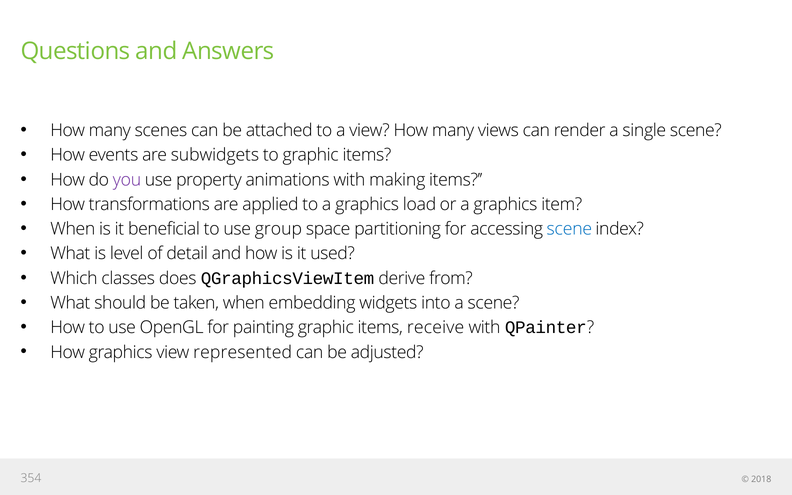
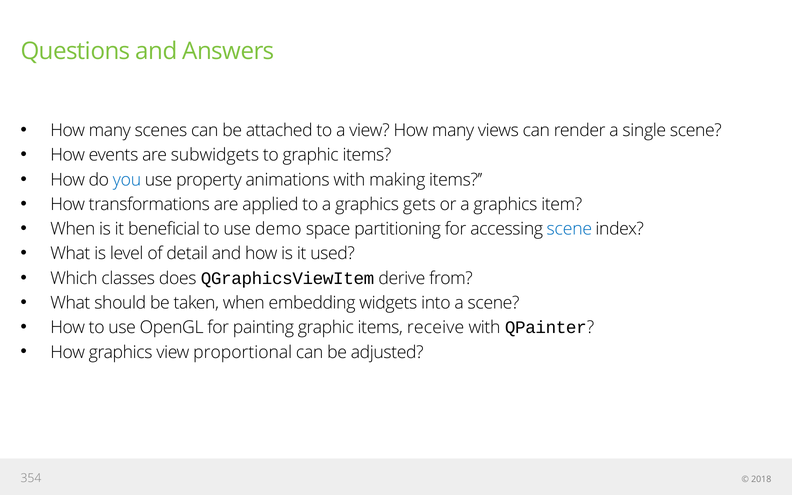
you colour: purple -> blue
load: load -> gets
group: group -> demo
represented: represented -> proportional
